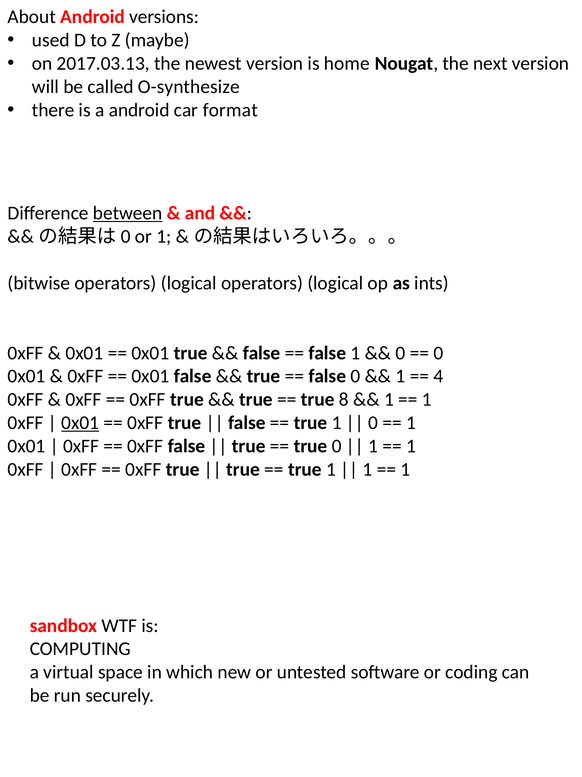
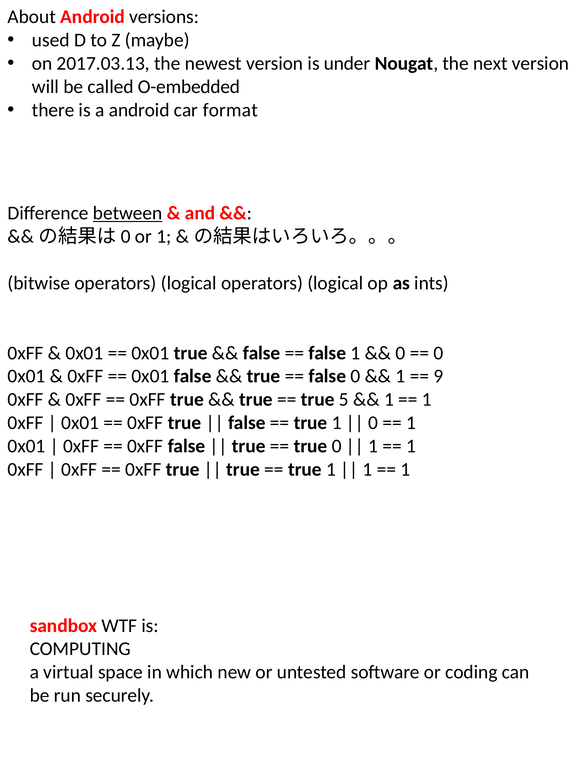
home: home -> under
O-synthesize: O-synthesize -> O-embedded
4: 4 -> 9
8: 8 -> 5
0x01 at (80, 422) underline: present -> none
